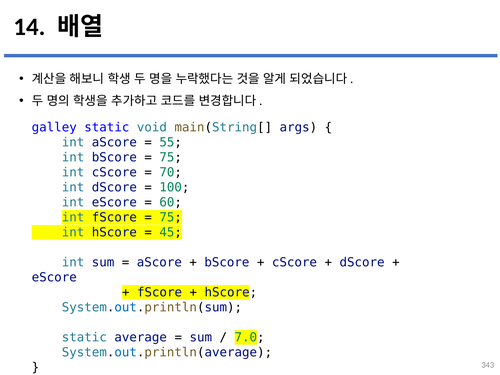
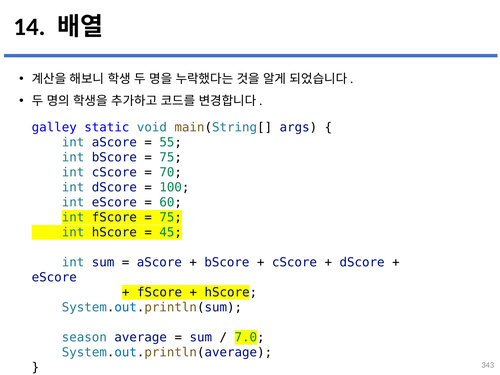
static at (84, 338): static -> season
